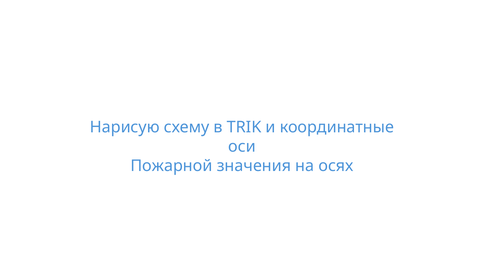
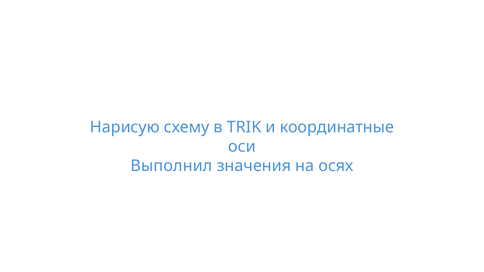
Пожарной: Пожарной -> Выполнил
